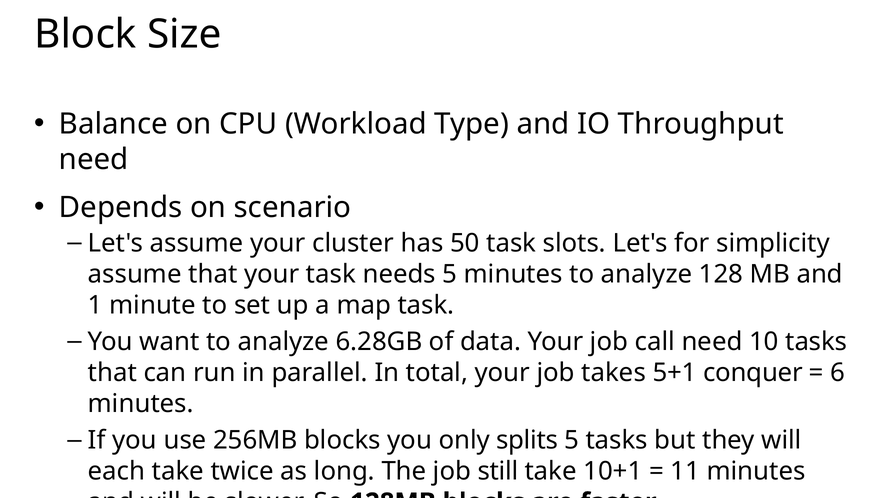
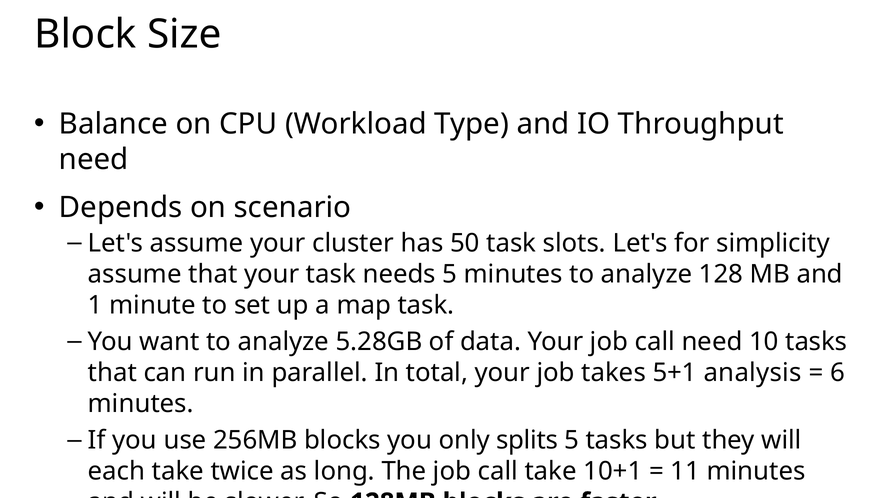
6.28GB: 6.28GB -> 5.28GB
conquer: conquer -> analysis
The job still: still -> call
